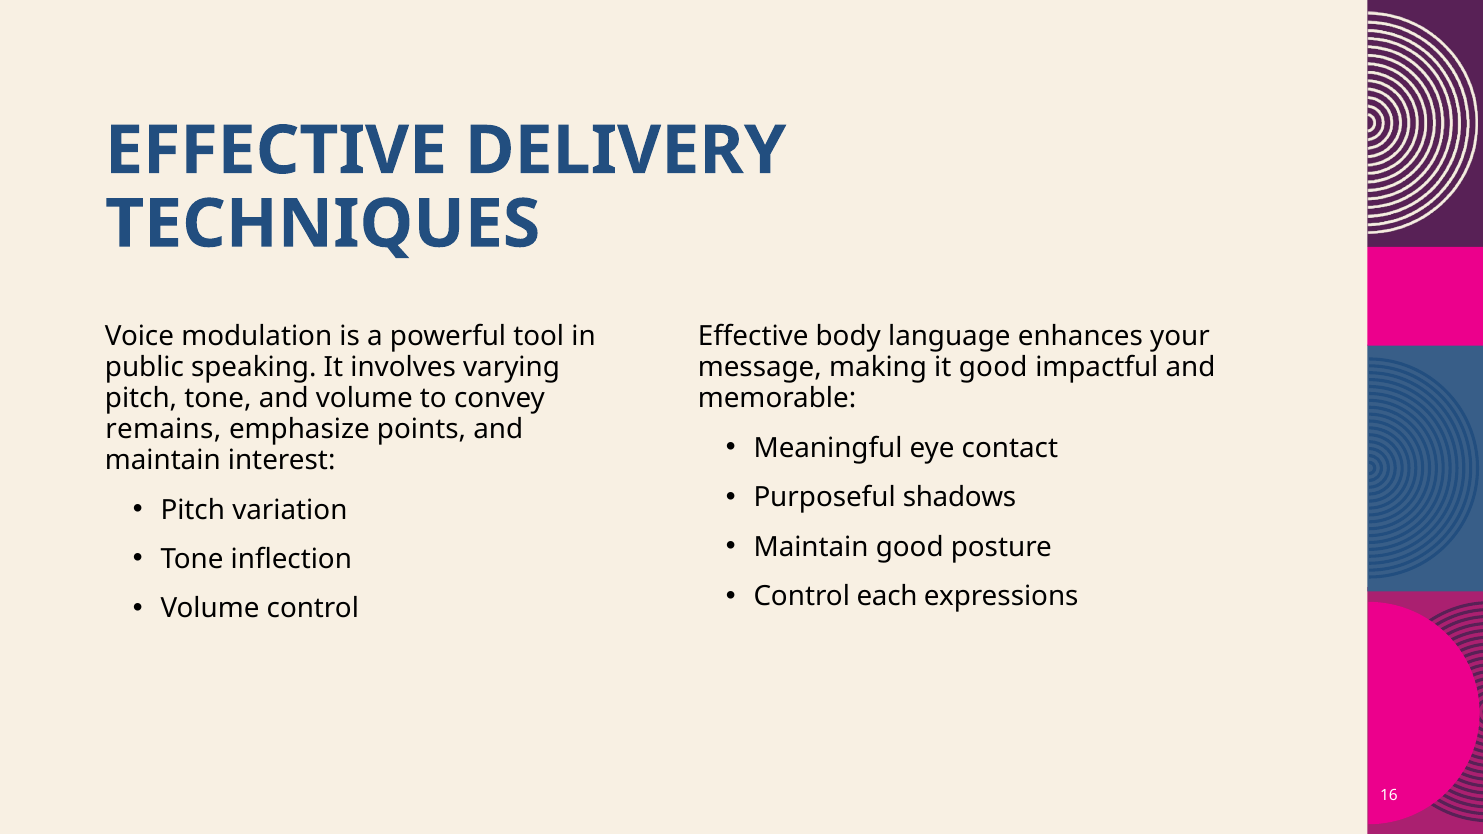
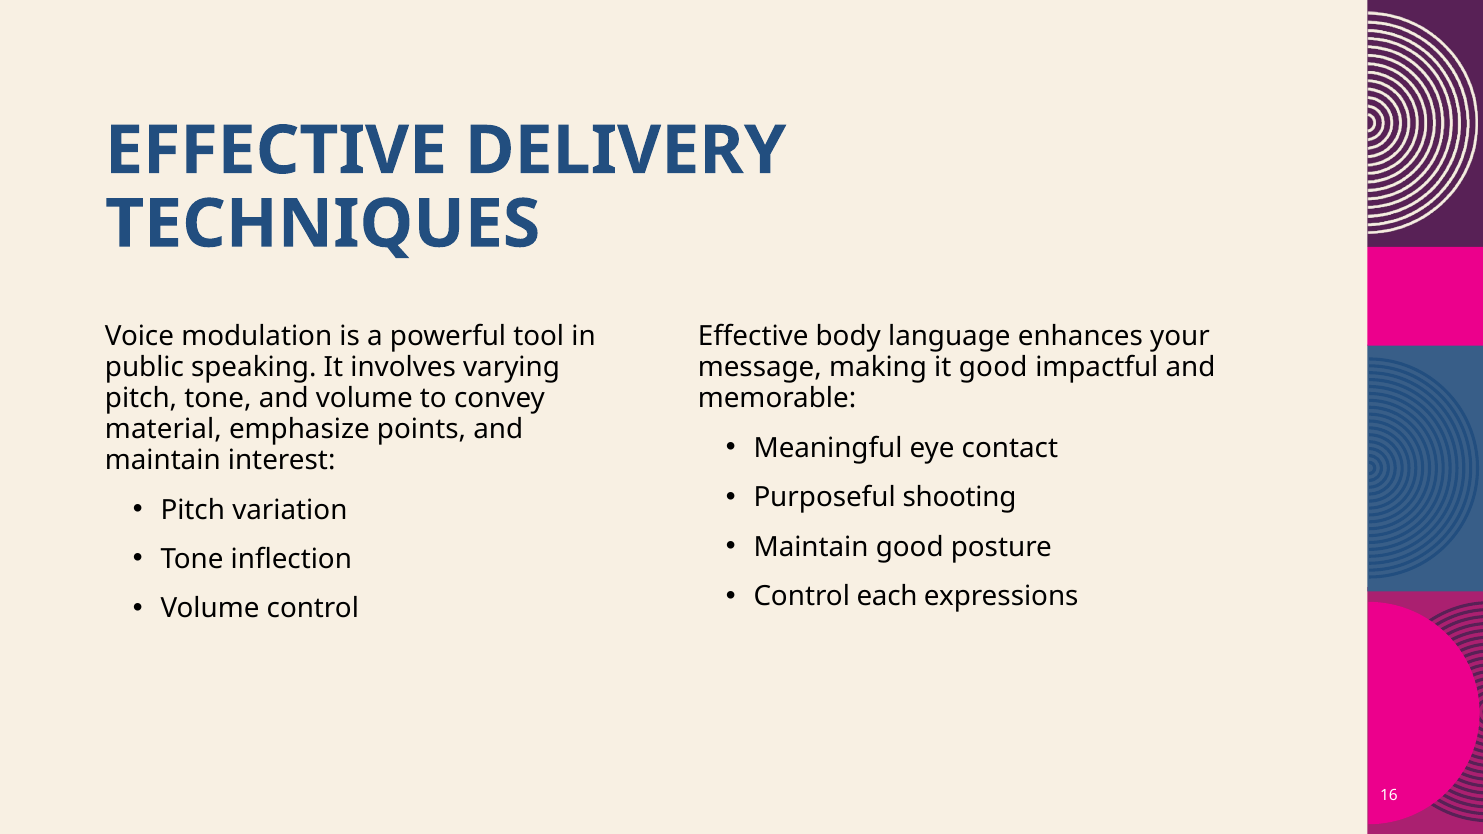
remains: remains -> material
shadows: shadows -> shooting
